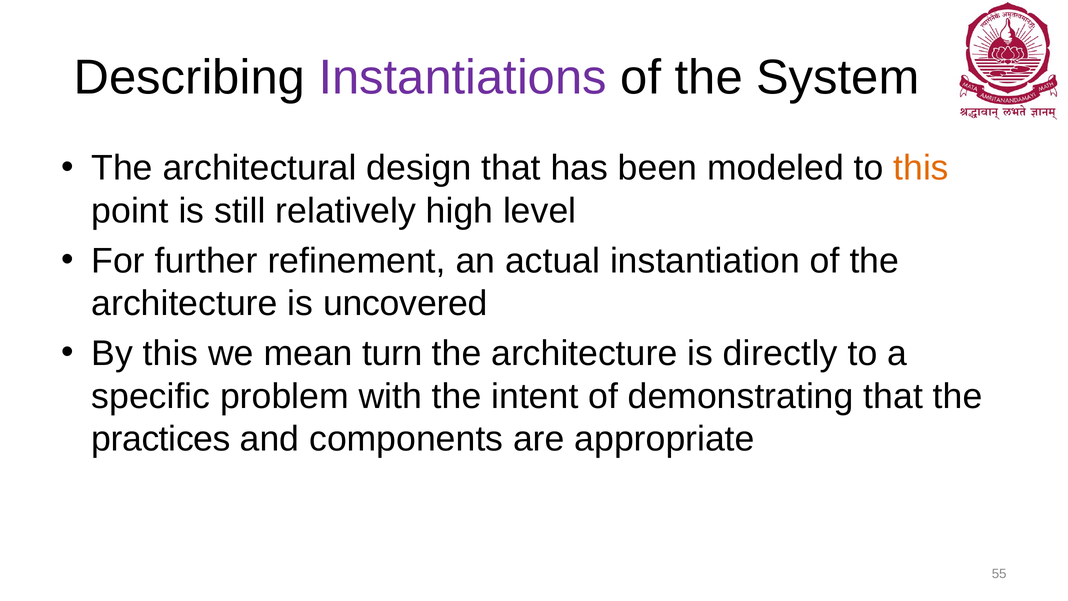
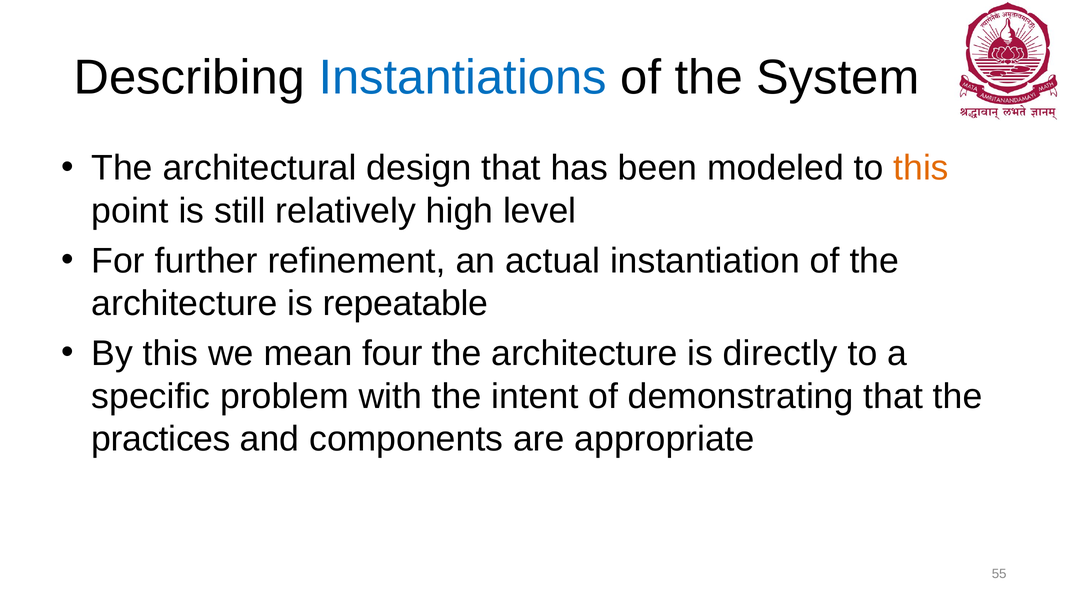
Instantiations colour: purple -> blue
uncovered: uncovered -> repeatable
turn: turn -> four
